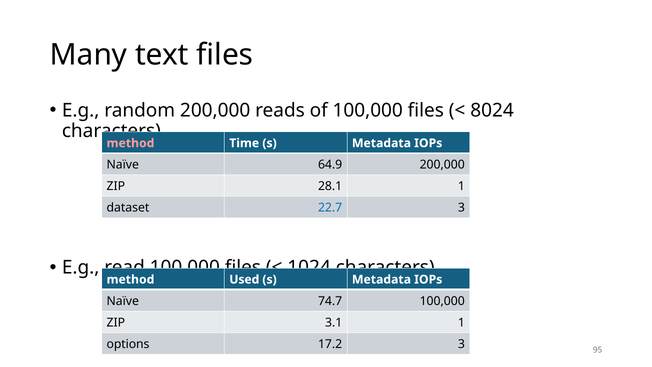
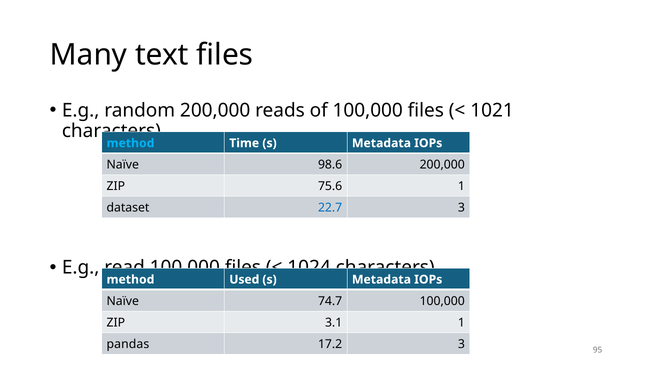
8024: 8024 -> 1021
method at (130, 143) colour: pink -> light blue
64.9: 64.9 -> 98.6
28.1: 28.1 -> 75.6
options: options -> pandas
